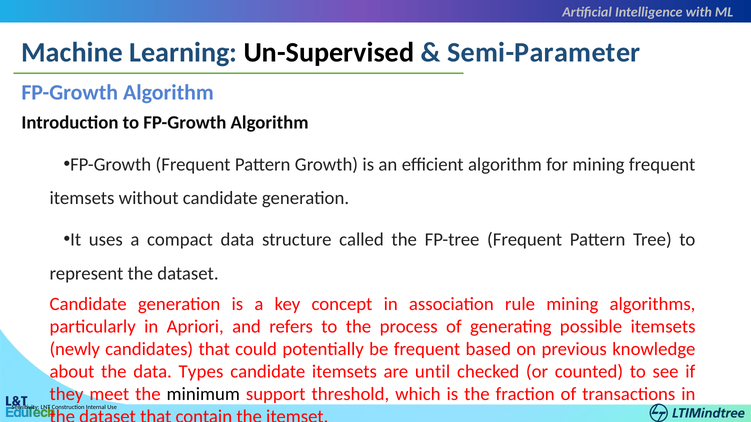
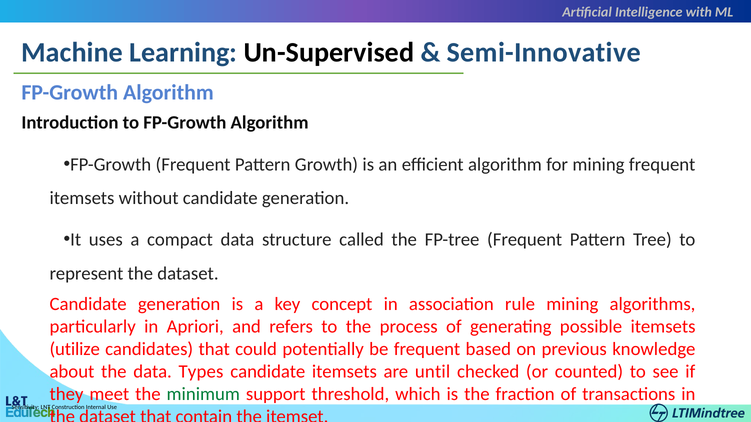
Semi-Parameter: Semi-Parameter -> Semi-Innovative
newly: newly -> utilize
minimum colour: black -> green
